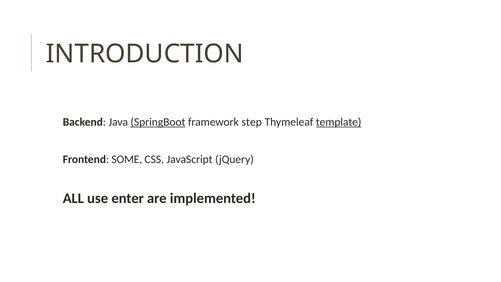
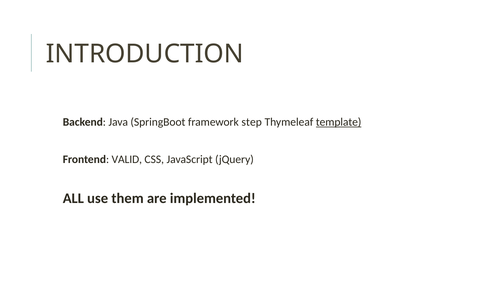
SpringBoot underline: present -> none
SOME: SOME -> VALID
enter: enter -> them
